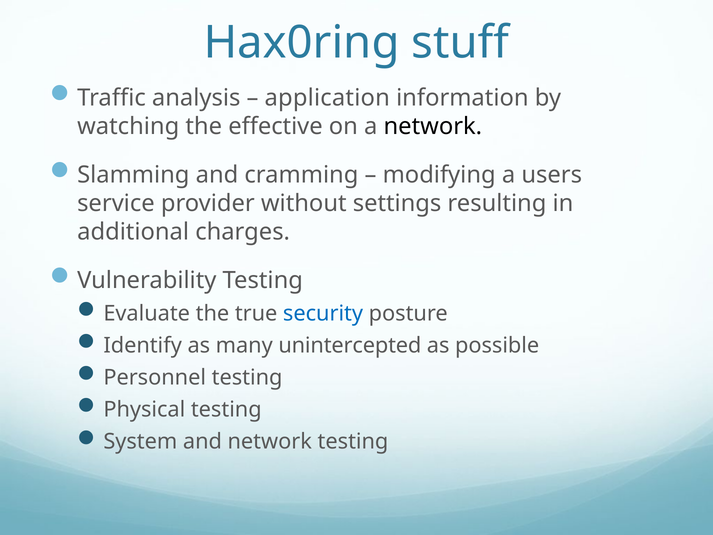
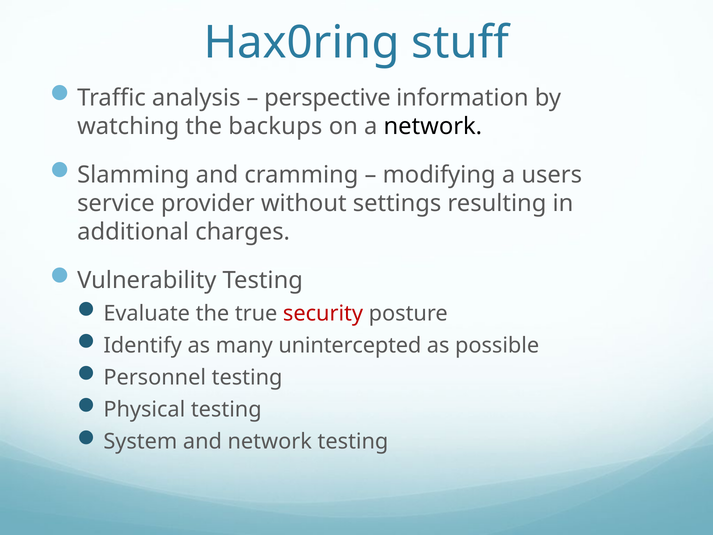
application: application -> perspective
effective: effective -> backups
security colour: blue -> red
